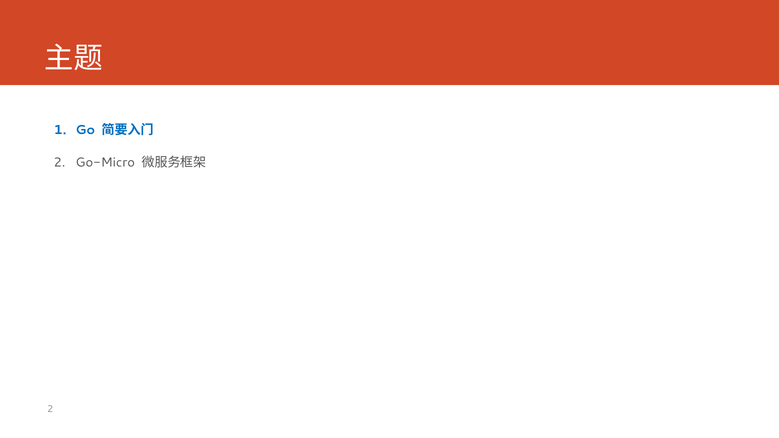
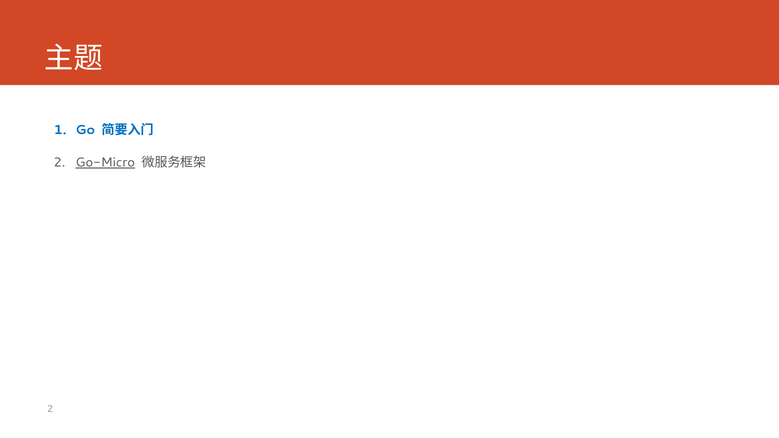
Go-Micro underline: none -> present
